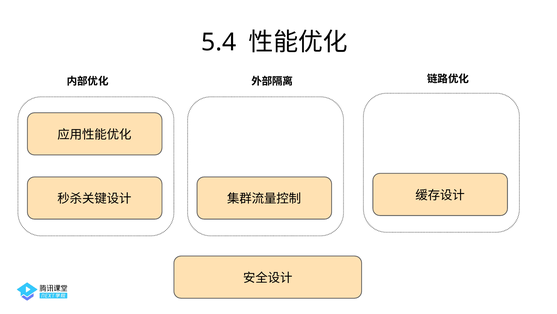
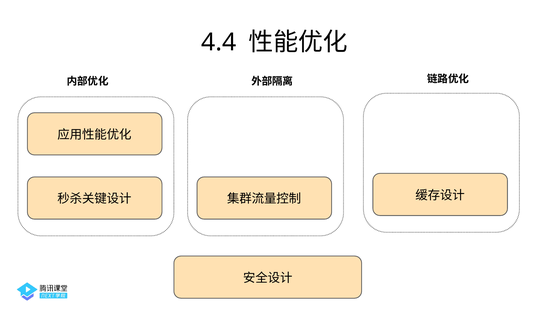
5.4: 5.4 -> 4.4
